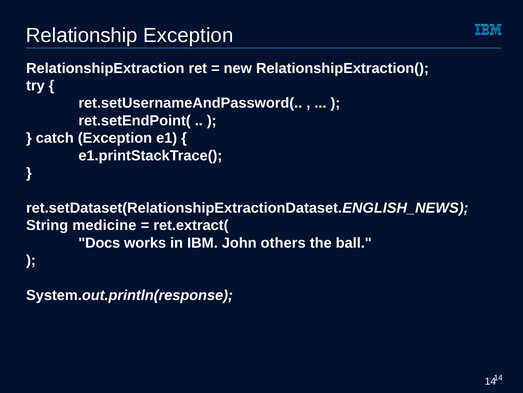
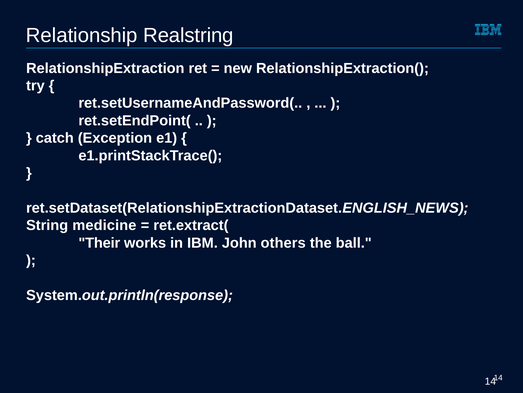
Relationship Exception: Exception -> Realstring
Docs: Docs -> Their
